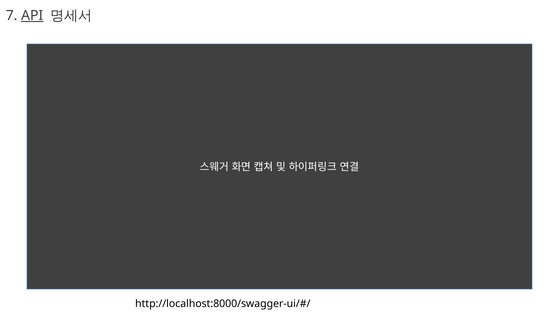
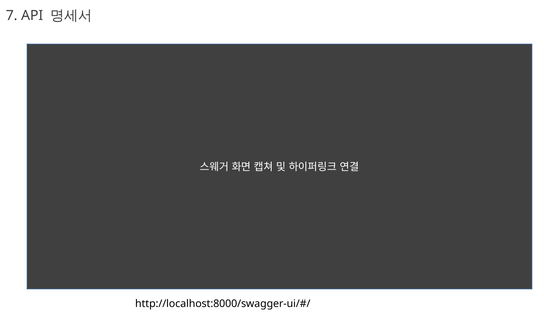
API underline: present -> none
